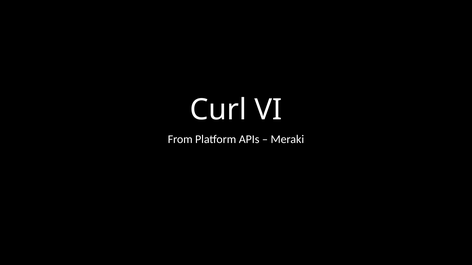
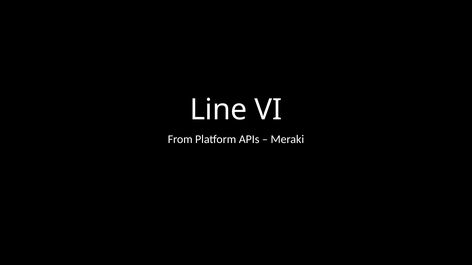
Curl: Curl -> Line
